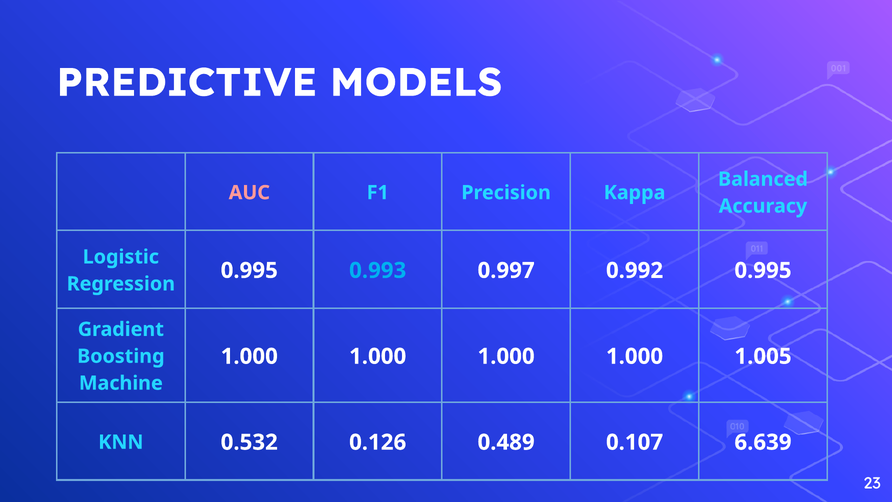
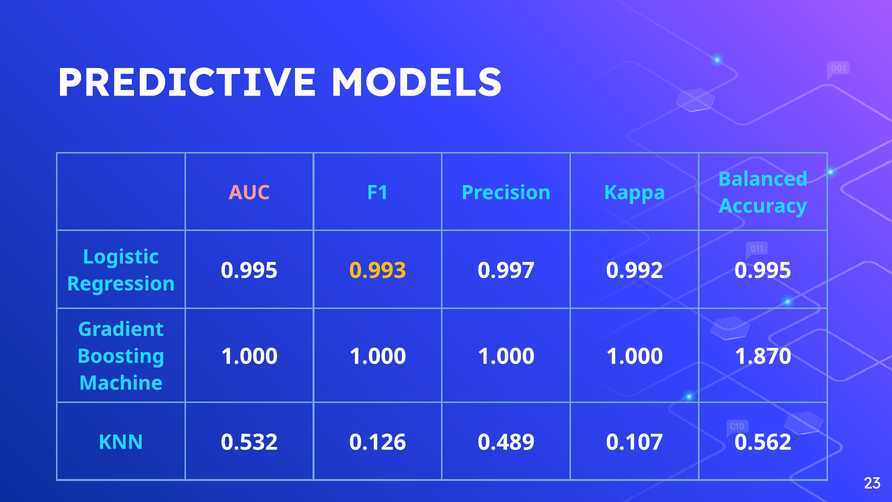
0.993 colour: light blue -> yellow
1.005: 1.005 -> 1.870
6.639: 6.639 -> 0.562
